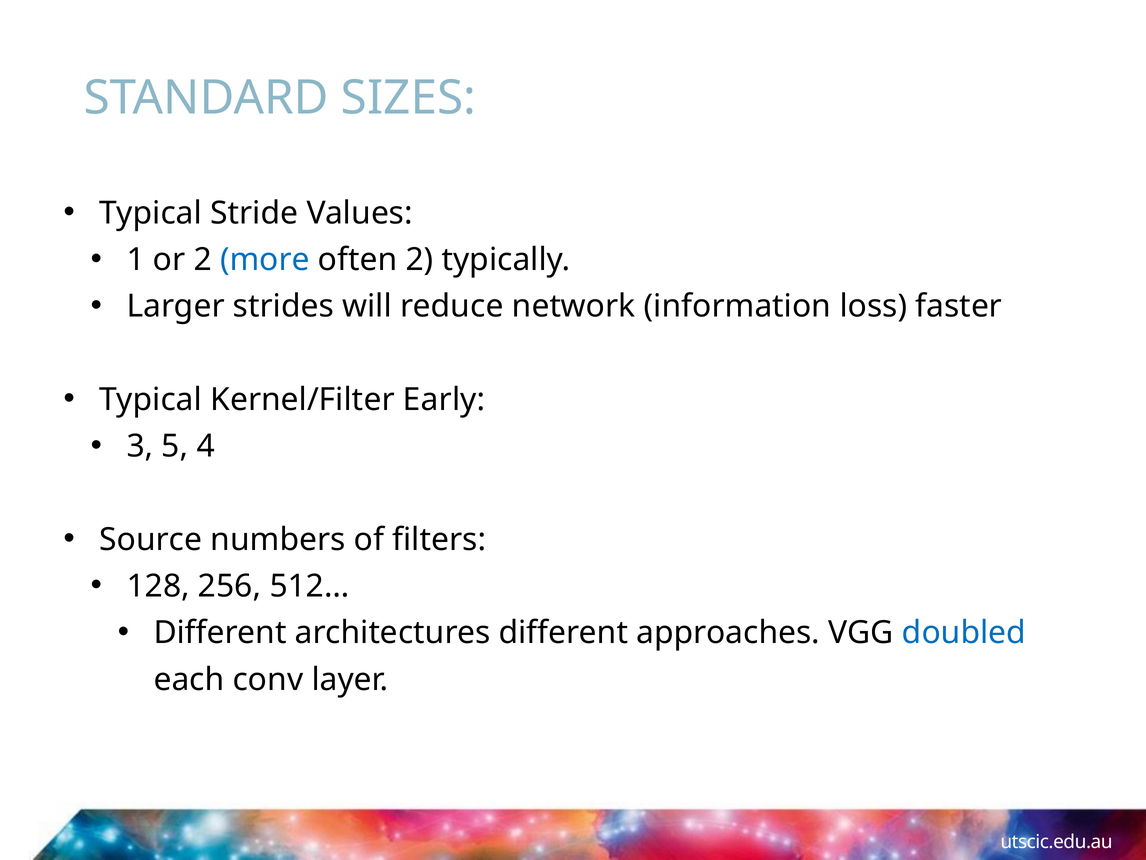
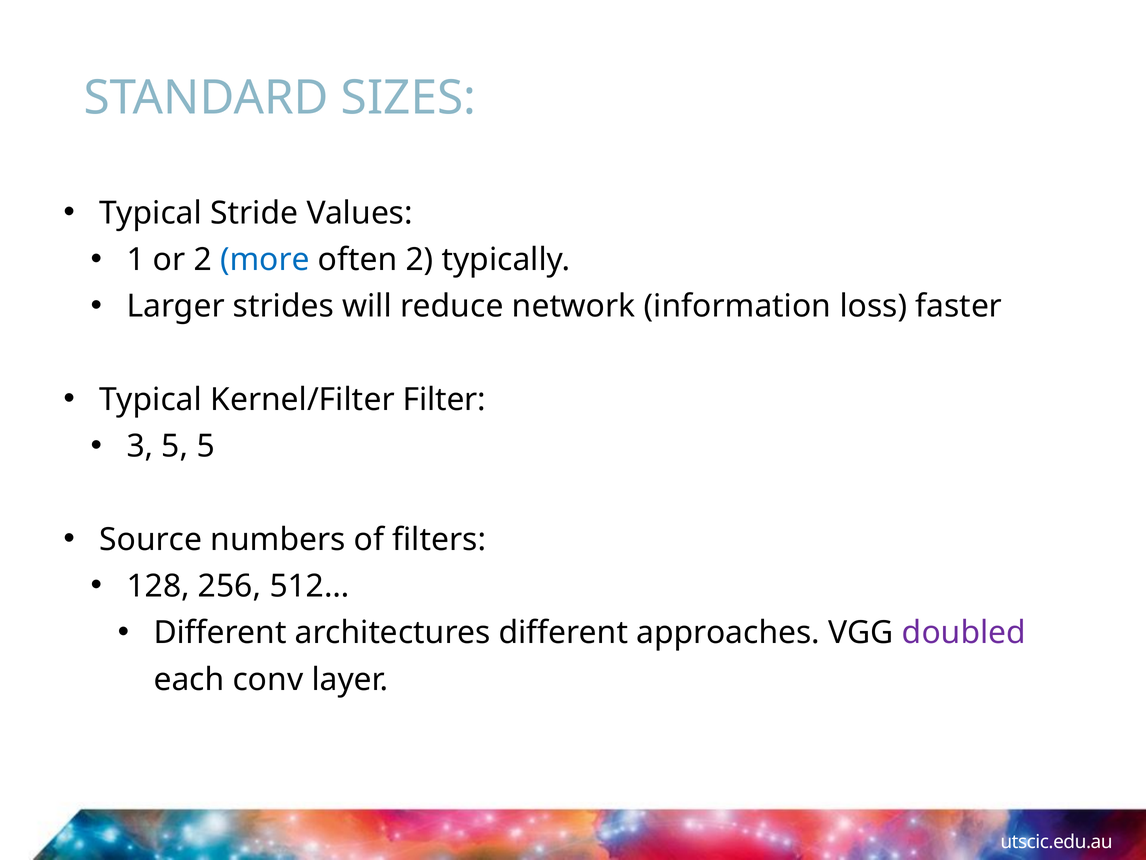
Early: Early -> Filter
5 4: 4 -> 5
doubled colour: blue -> purple
